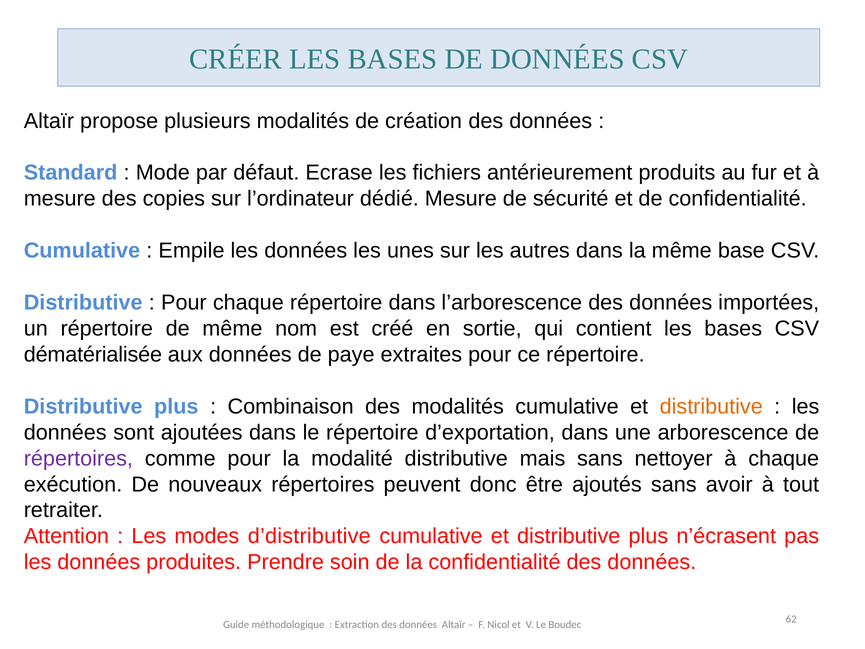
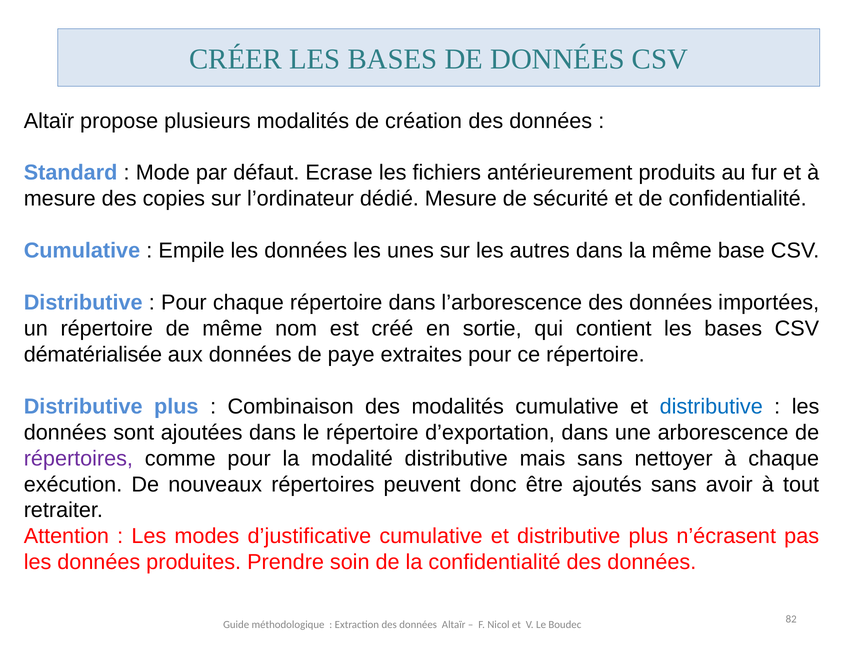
distributive at (711, 406) colour: orange -> blue
d’distributive: d’distributive -> d’justificative
62: 62 -> 82
